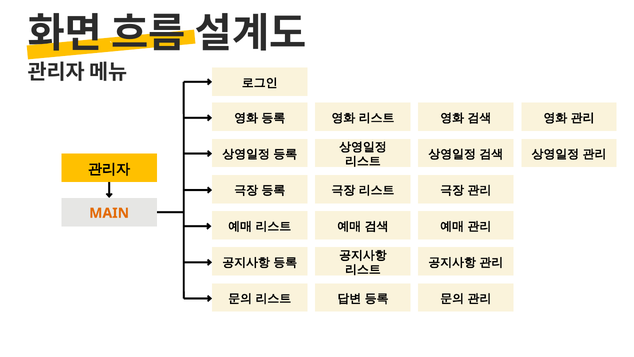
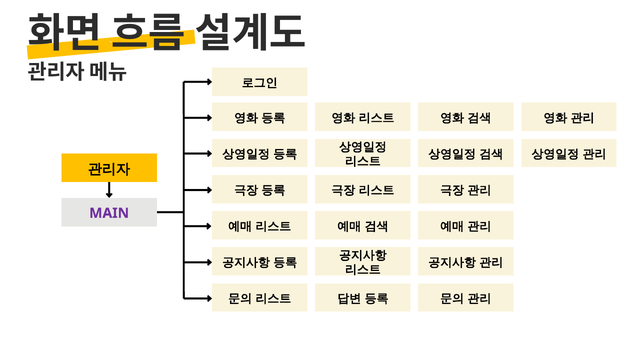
MAIN colour: orange -> purple
